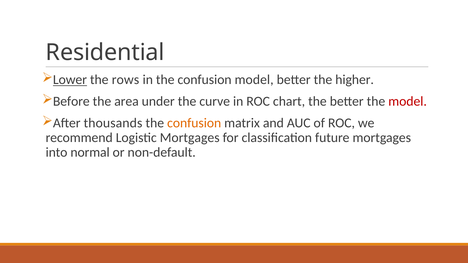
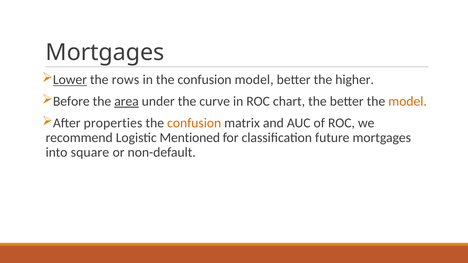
Residential at (105, 52): Residential -> Mortgages
area underline: none -> present
model at (408, 101) colour: red -> orange
thousands: thousands -> properties
Logistic Mortgages: Mortgages -> Mentioned
normal: normal -> square
